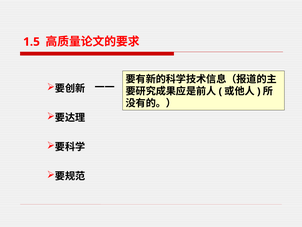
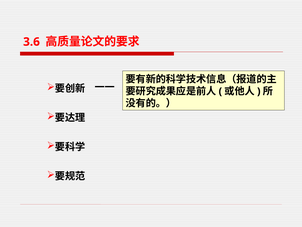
1.5: 1.5 -> 3.6
